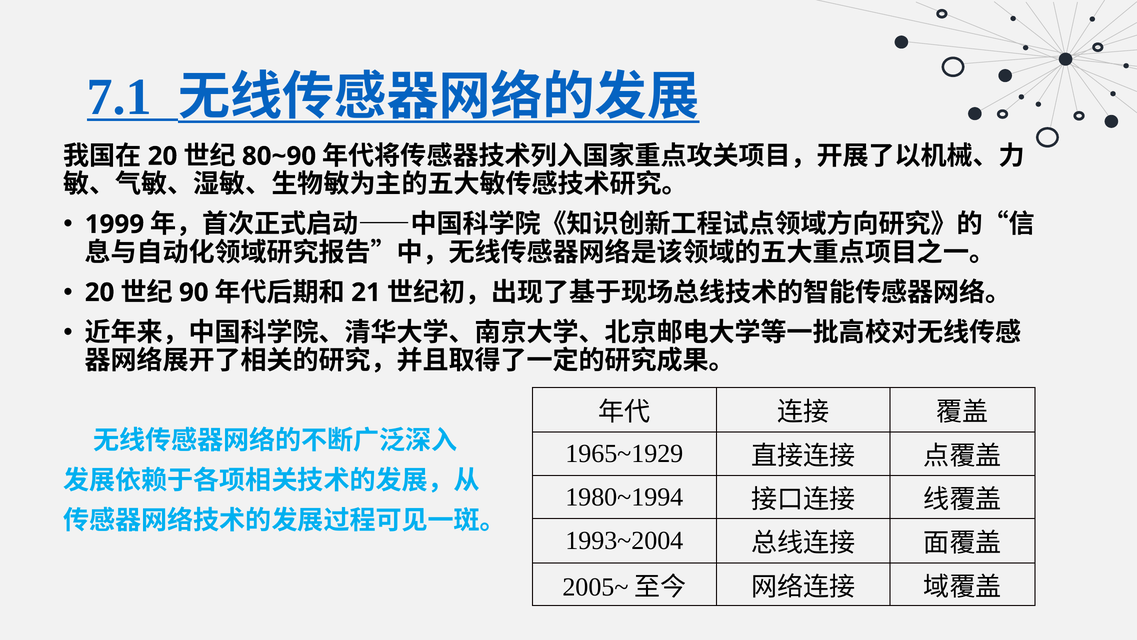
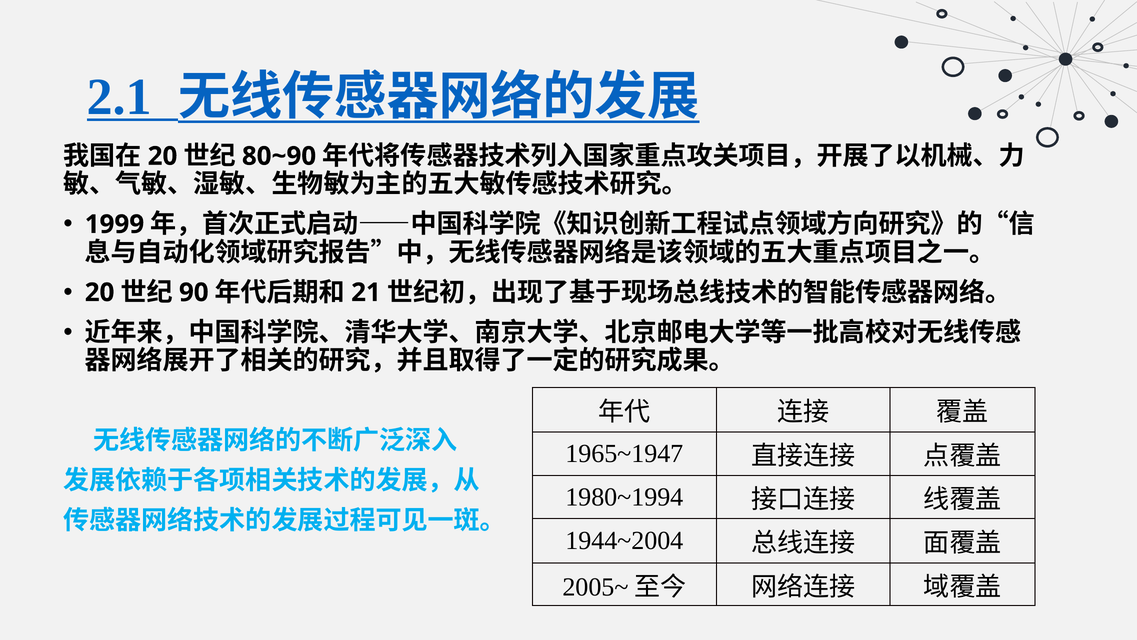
7.1: 7.1 -> 2.1
1965~1929: 1965~1929 -> 1965~1947
1993~2004: 1993~2004 -> 1944~2004
